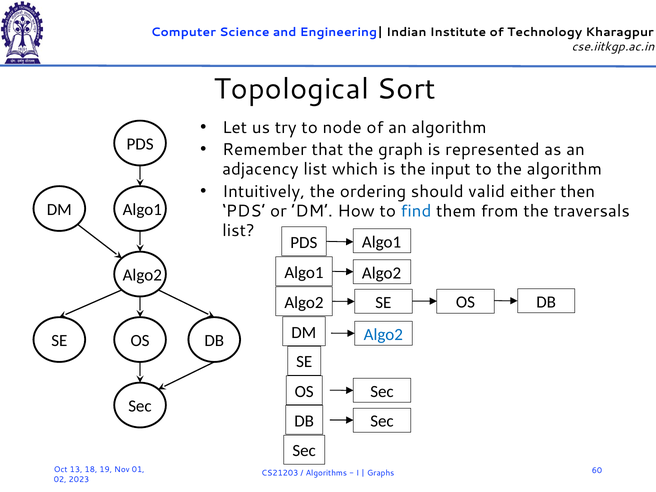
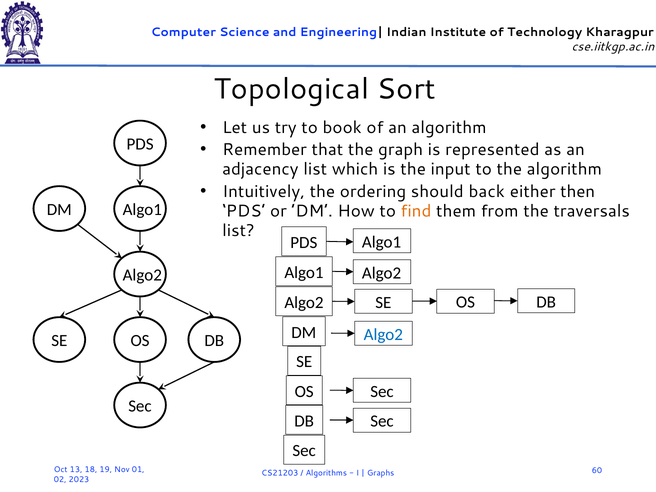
node: node -> book
valid: valid -> back
find colour: blue -> orange
